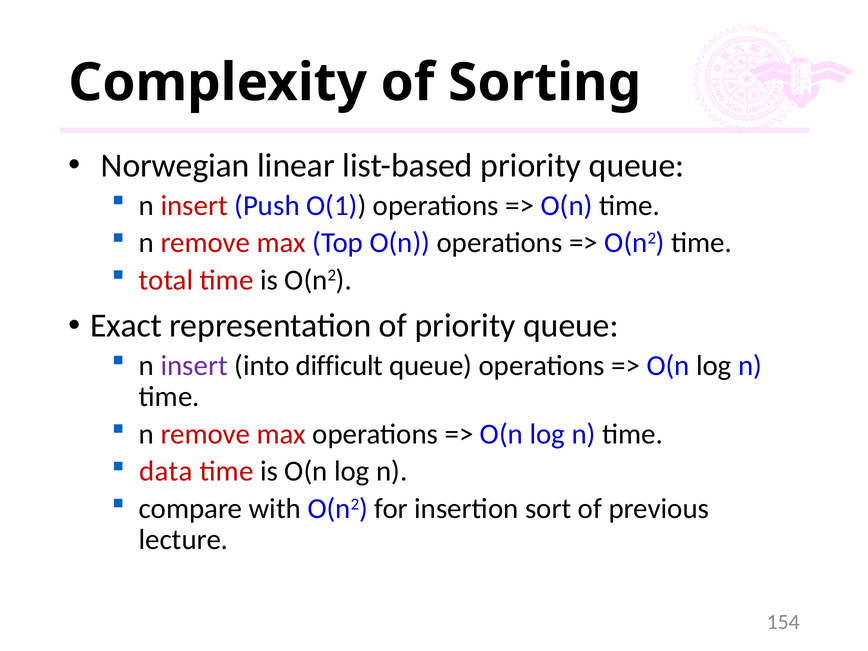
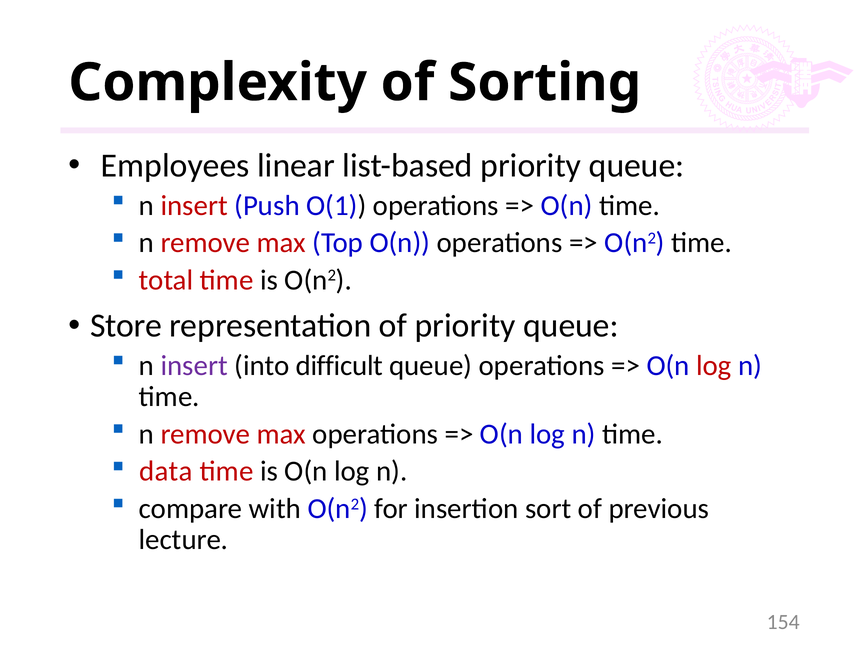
Norwegian: Norwegian -> Employees
Exact: Exact -> Store
log at (714, 366) colour: black -> red
